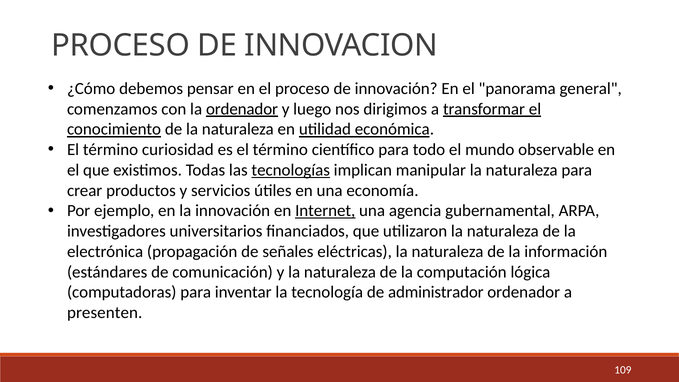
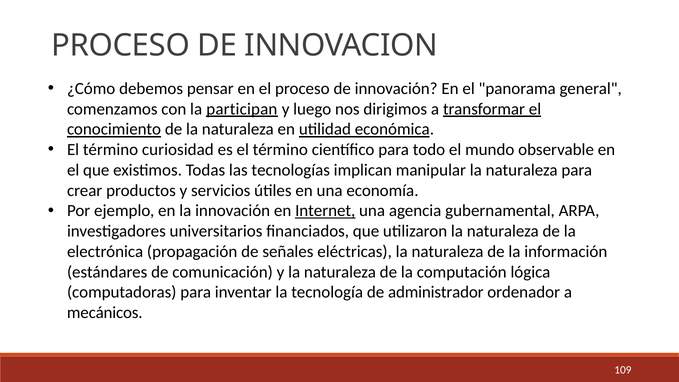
la ordenador: ordenador -> participan
tecnologías underline: present -> none
presenten: presenten -> mecánicos
